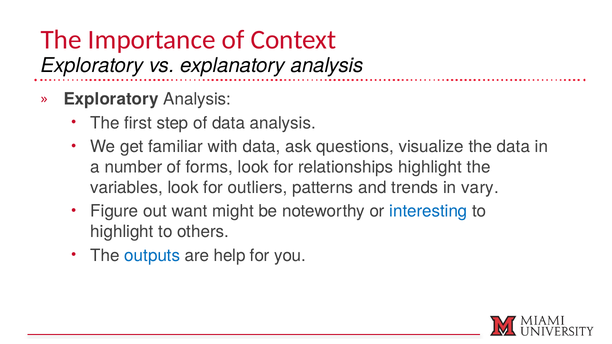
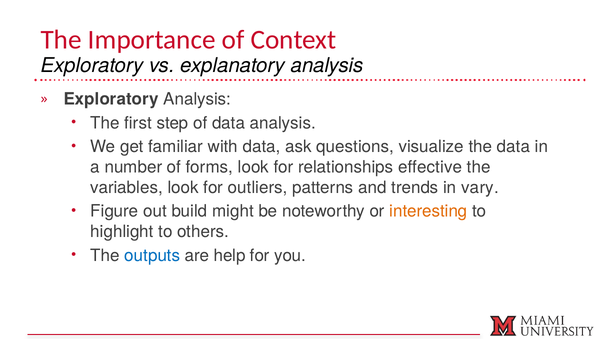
relationships highlight: highlight -> effective
want: want -> build
interesting colour: blue -> orange
